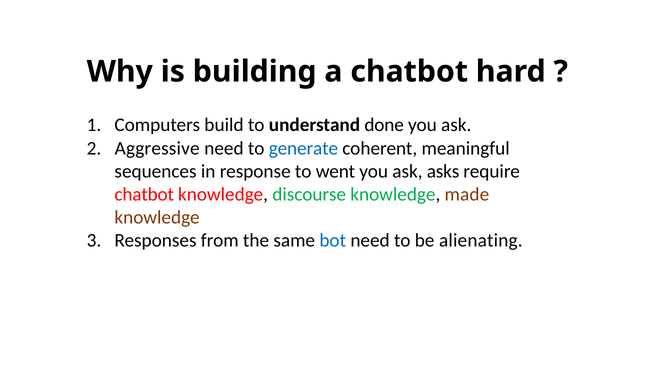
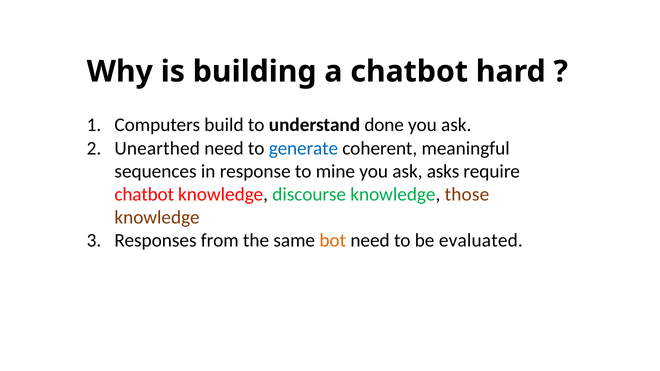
Aggressive: Aggressive -> Unearthed
went: went -> mine
made: made -> those
bot colour: blue -> orange
alienating: alienating -> evaluated
